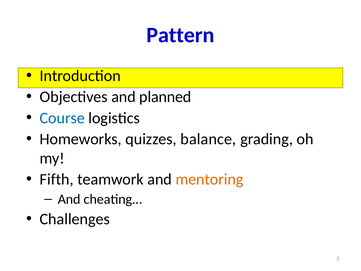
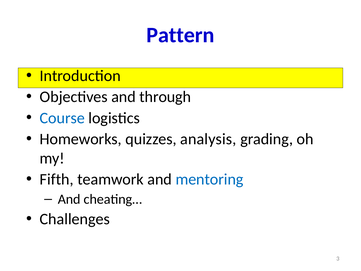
planned: planned -> through
balance: balance -> analysis
mentoring colour: orange -> blue
